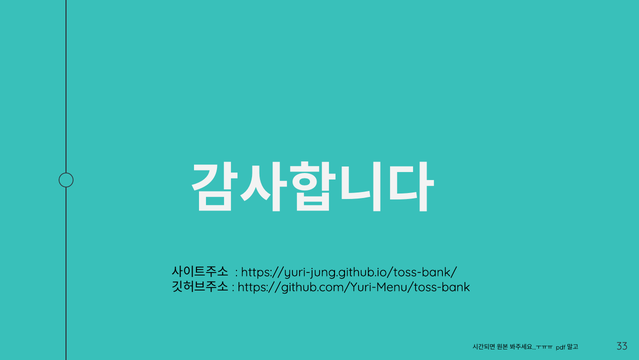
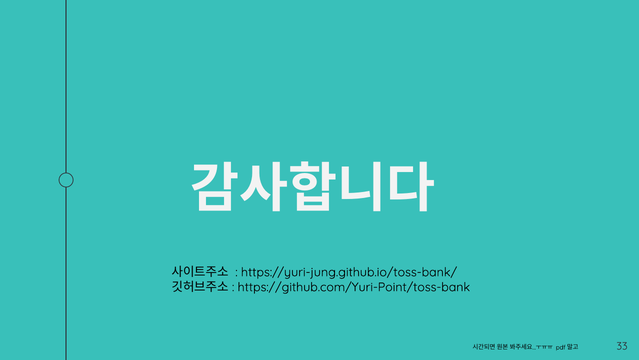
https://github.com/Yuri-Menu/toss-bank: https://github.com/Yuri-Menu/toss-bank -> https://github.com/Yuri-Point/toss-bank
